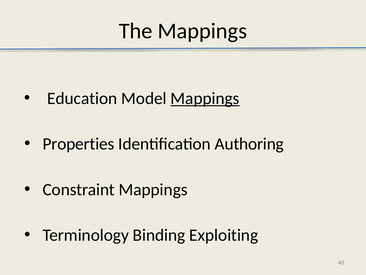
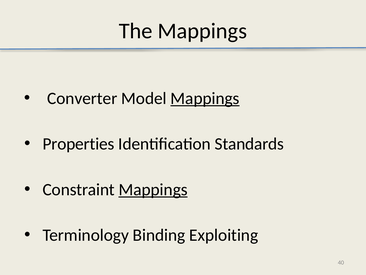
Education: Education -> Converter
Authoring: Authoring -> Standards
Mappings at (153, 189) underline: none -> present
